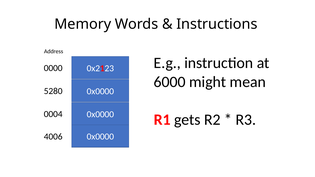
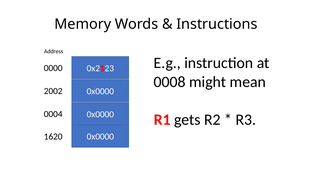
6000: 6000 -> 0008
5280: 5280 -> 2002
4006: 4006 -> 1620
